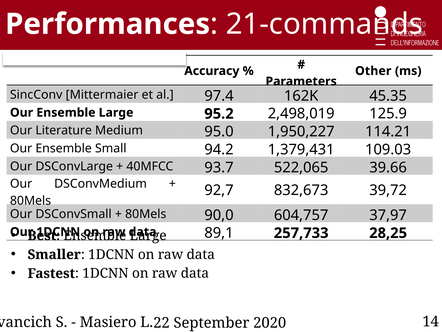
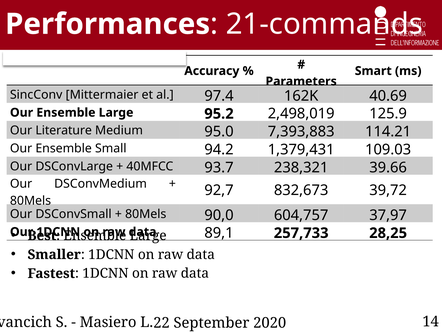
Other: Other -> Smart
45.35: 45.35 -> 40.69
1,950,227: 1,950,227 -> 7,393,883
522,065: 522,065 -> 238,321
